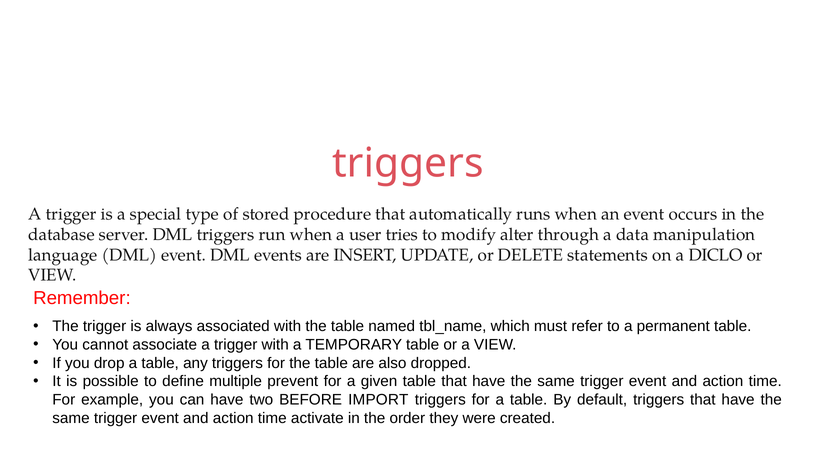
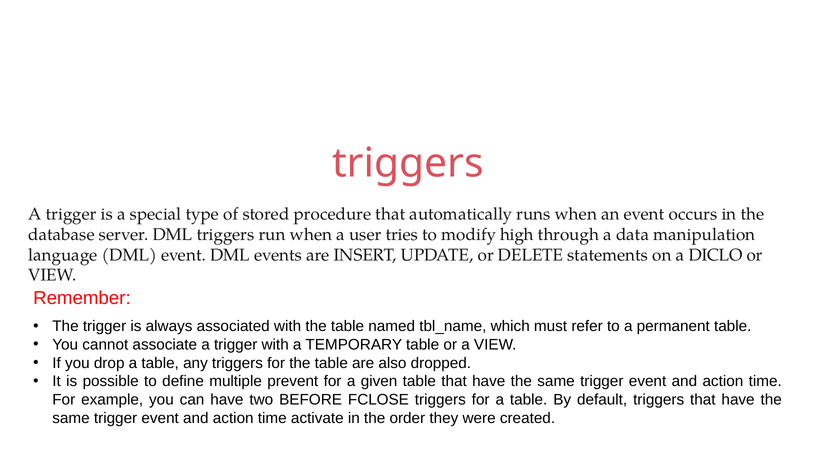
alter: alter -> high
IMPORT: IMPORT -> FCLOSE
